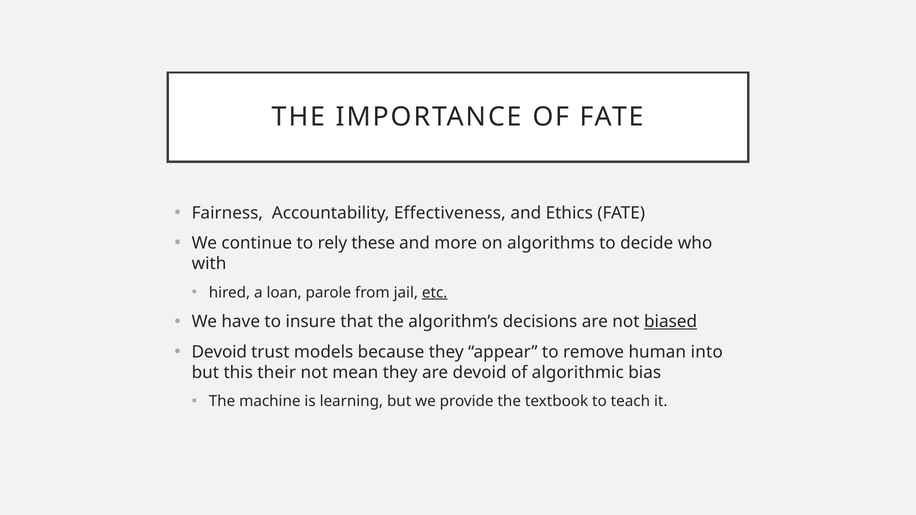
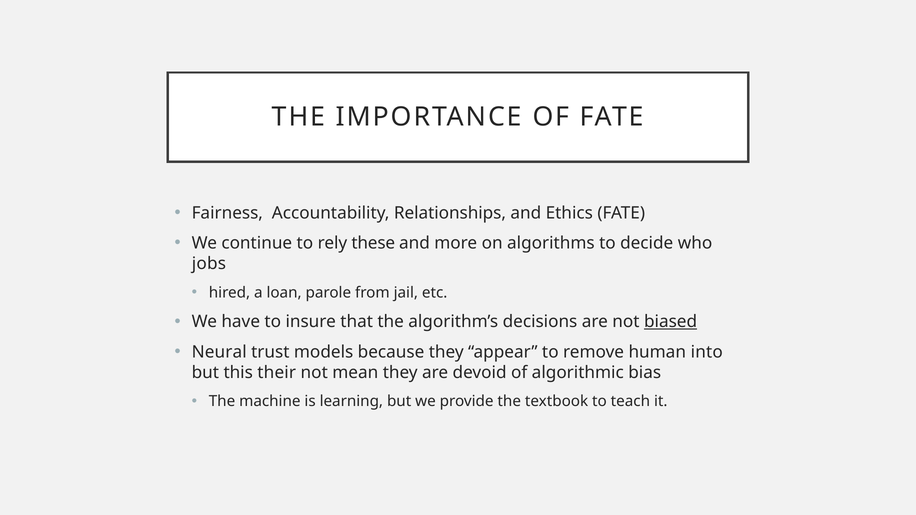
Effectiveness: Effectiveness -> Relationships
with: with -> jobs
etc underline: present -> none
Devoid at (219, 352): Devoid -> Neural
